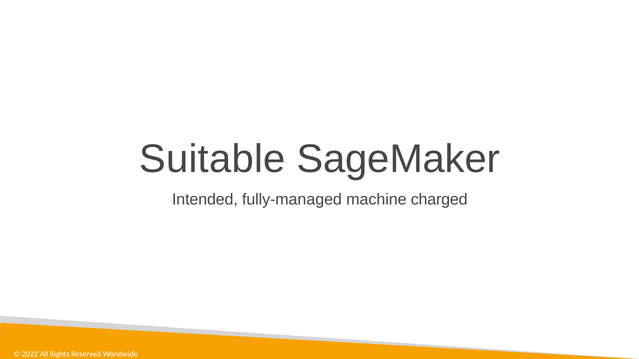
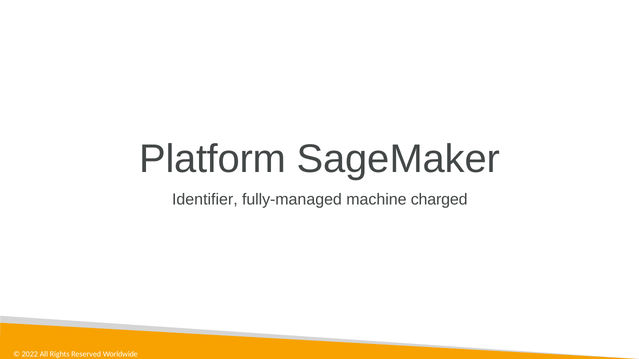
Suitable: Suitable -> Platform
Intended: Intended -> Identifier
